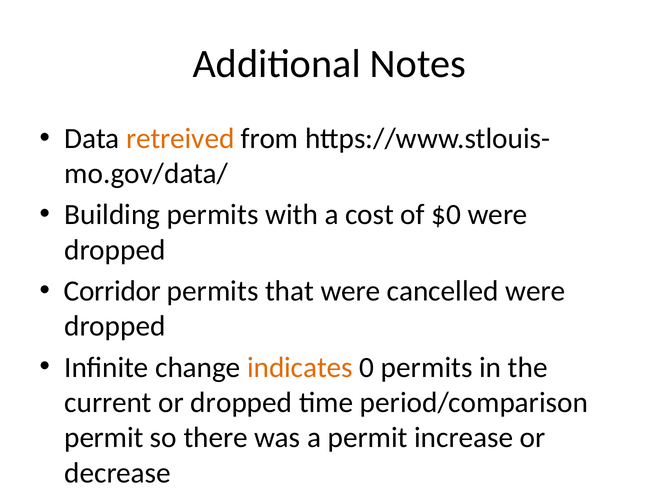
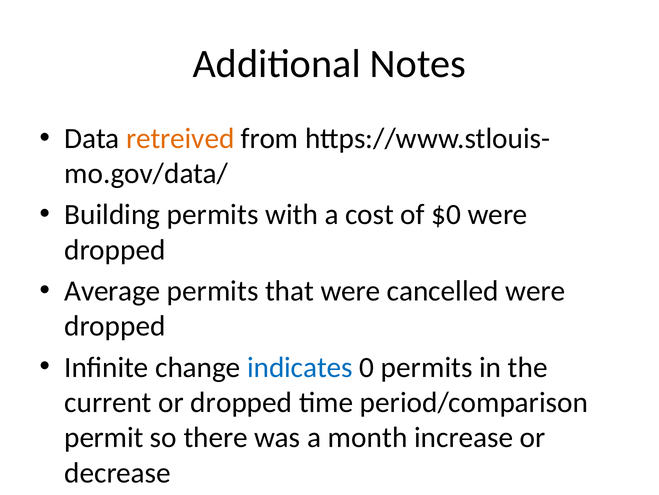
Corridor: Corridor -> Average
indicates colour: orange -> blue
a permit: permit -> month
